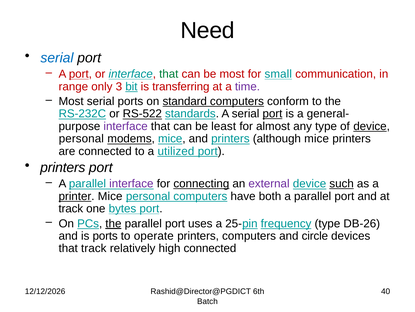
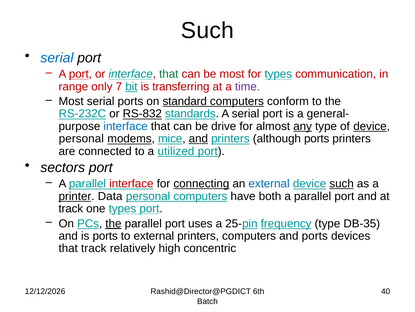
Need at (208, 30): Need -> Such
for small: small -> types
3: 3 -> 7
RS-522: RS-522 -> RS-832
port at (272, 114) underline: present -> none
interface at (126, 126) colour: purple -> blue
least: least -> drive
any underline: none -> present
and at (198, 138) underline: none -> present
although mice: mice -> ports
printers at (63, 167): printers -> sectors
interface at (131, 183) colour: purple -> red
external at (269, 183) colour: purple -> blue
printer Mice: Mice -> Data
one bytes: bytes -> types
DB-26: DB-26 -> DB-35
to operate: operate -> external
and circle: circle -> ports
high connected: connected -> concentric
